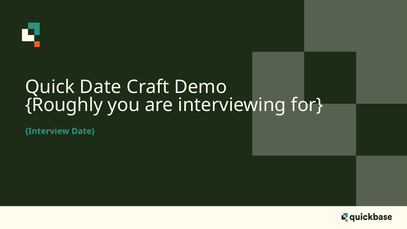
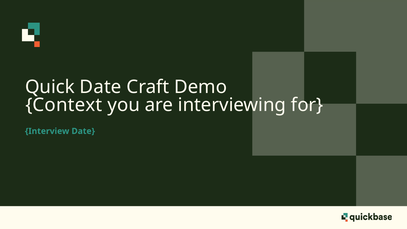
Roughly: Roughly -> Context
